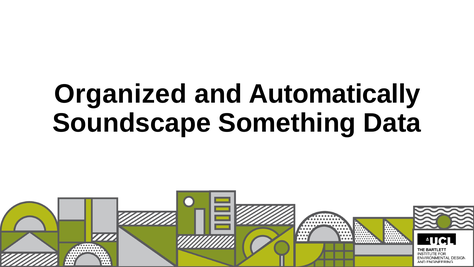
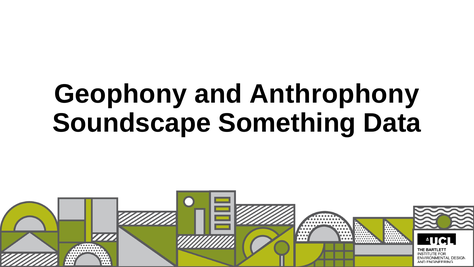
Organized: Organized -> Geophony
Automatically: Automatically -> Anthrophony
